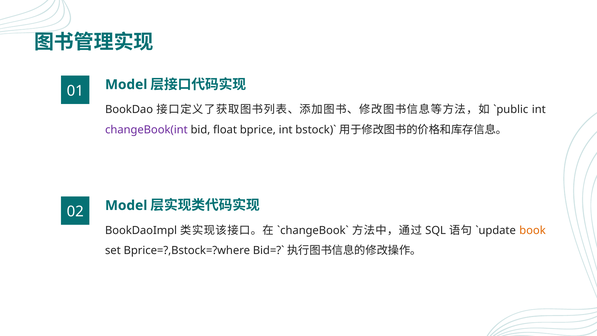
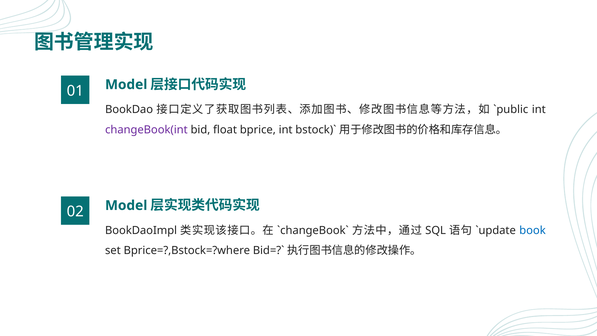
book colour: orange -> blue
